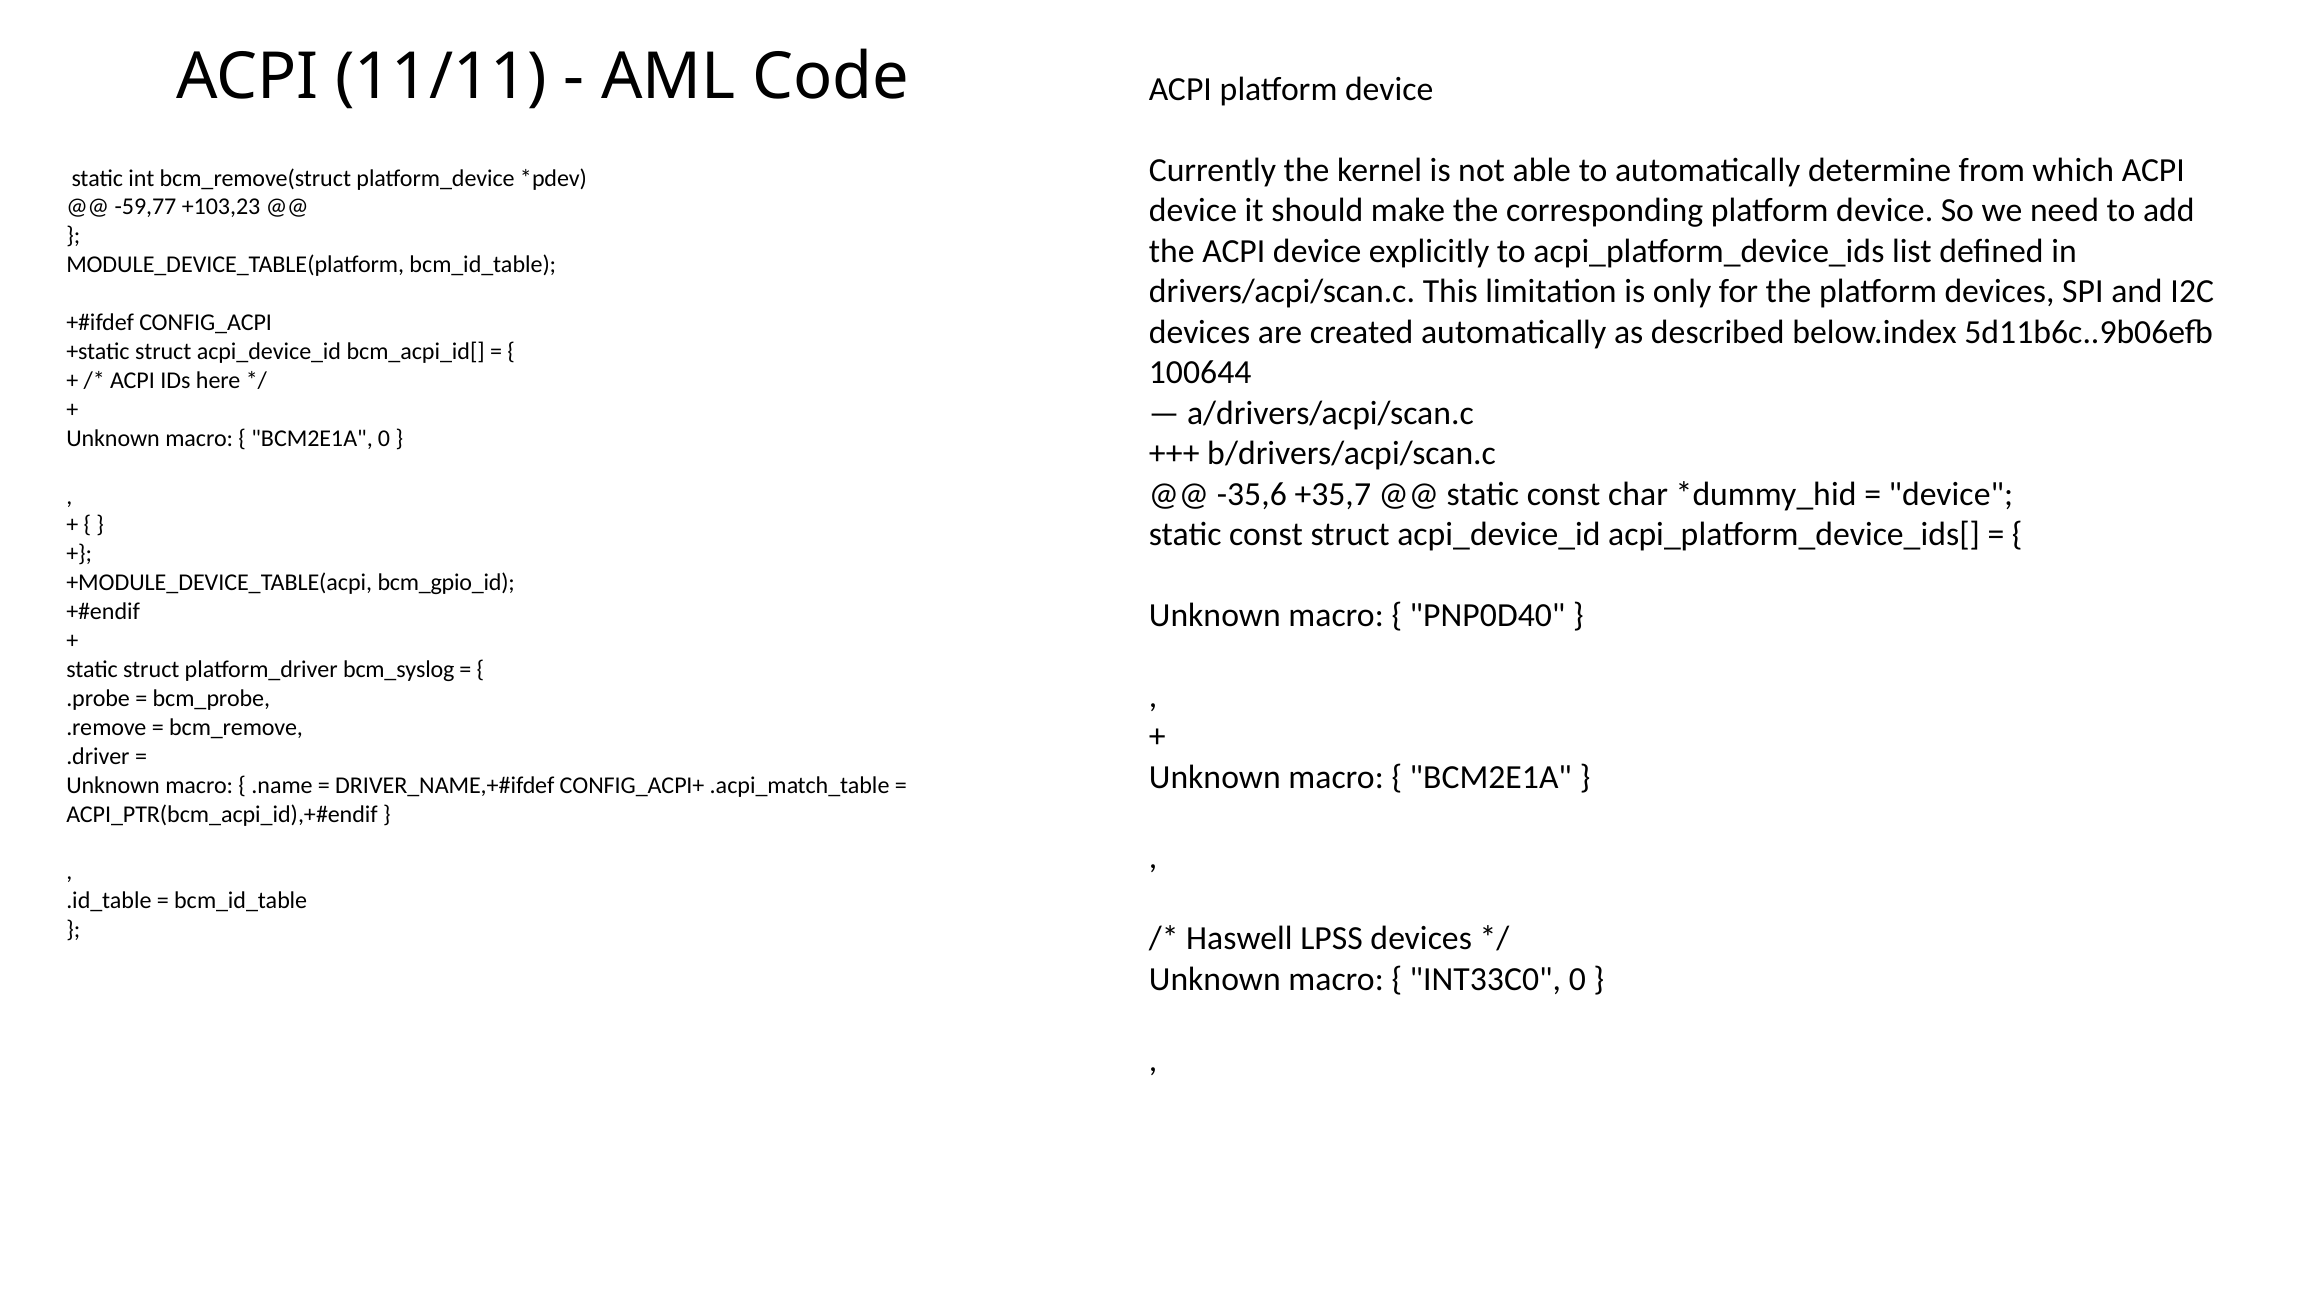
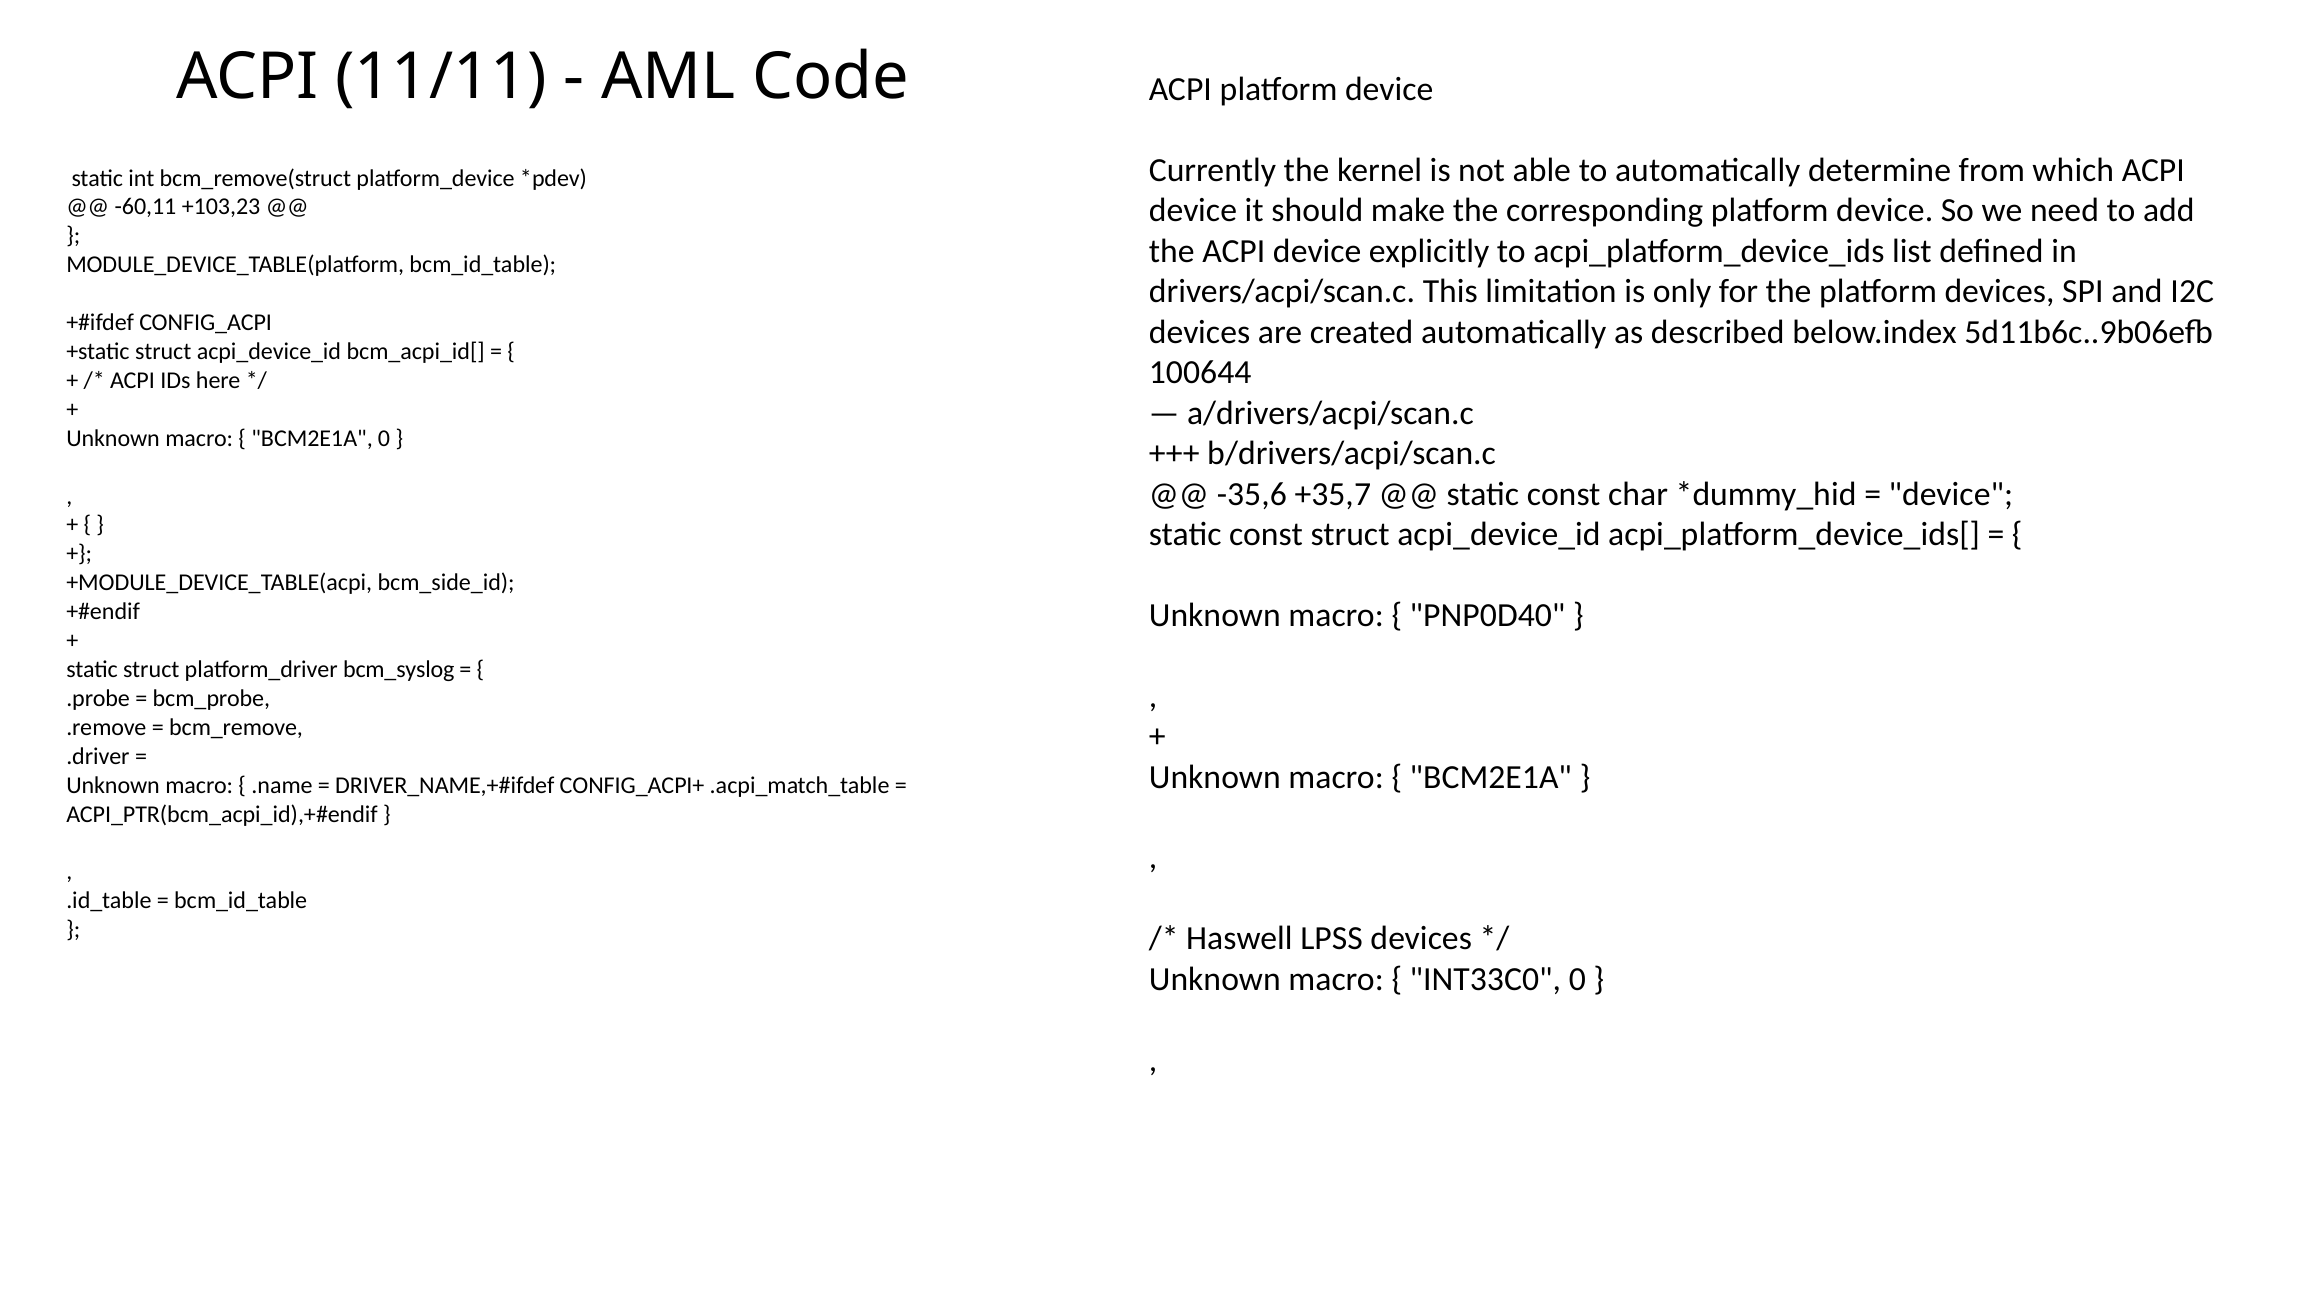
-59,77: -59,77 -> -60,11
bcm_gpio_id: bcm_gpio_id -> bcm_side_id
